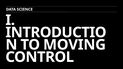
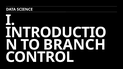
MOVING: MOVING -> BRANCH
